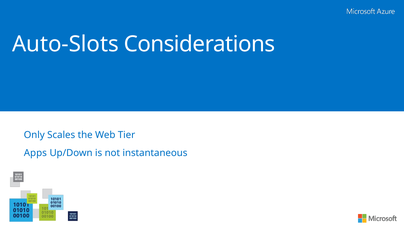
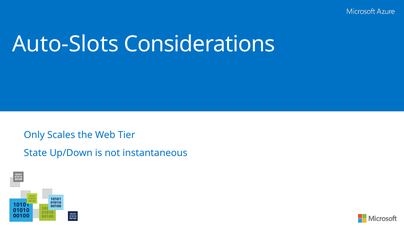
Apps: Apps -> State
